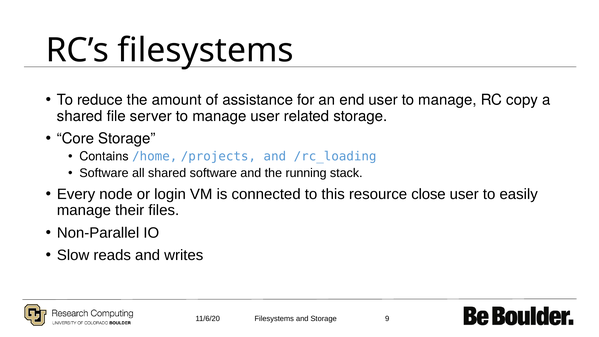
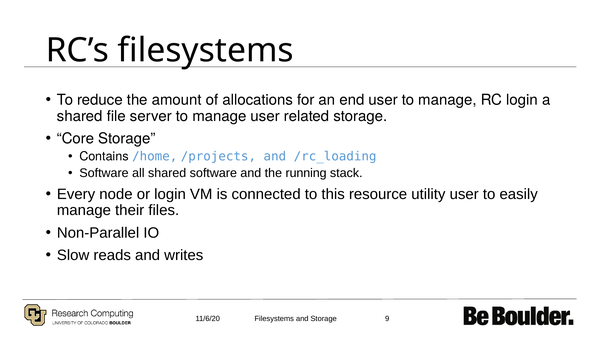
assistance: assistance -> allocations
RC copy: copy -> login
close: close -> utility
